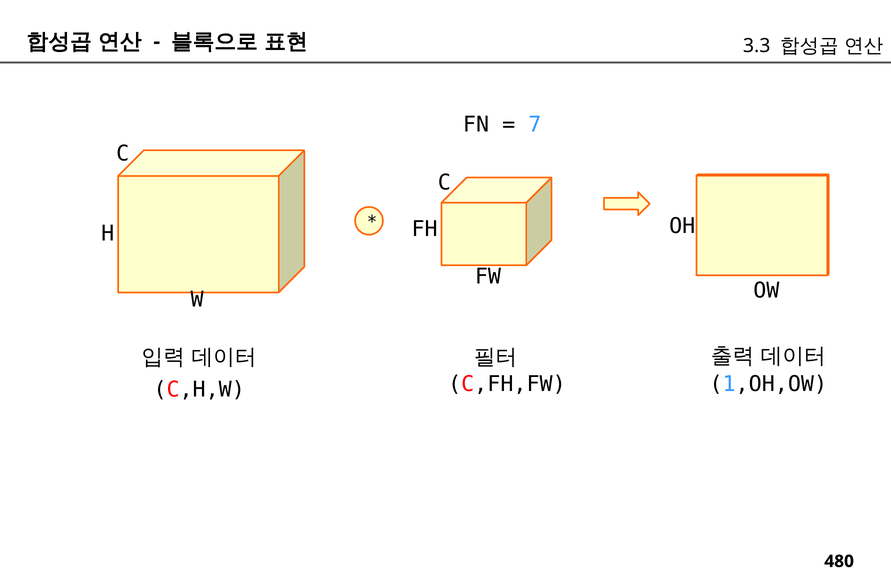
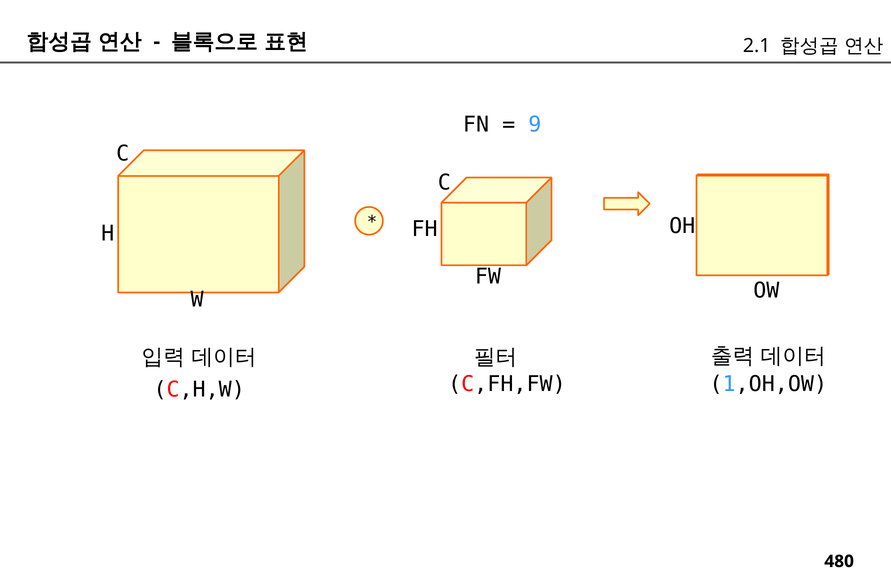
3.3: 3.3 -> 2.1
7: 7 -> 9
